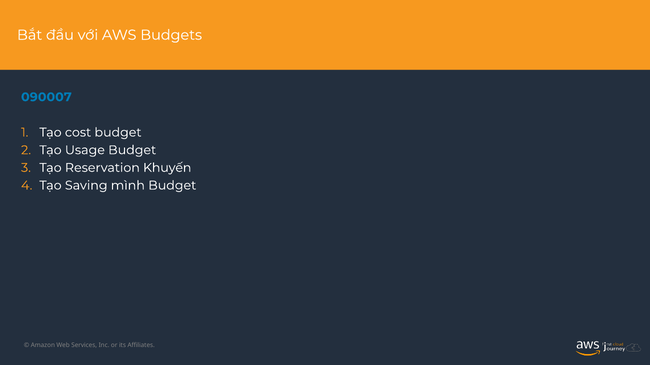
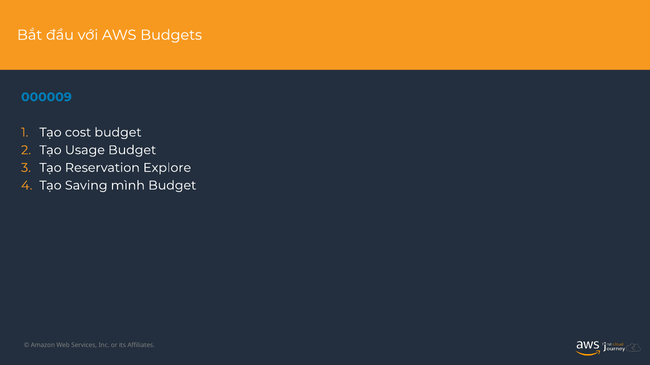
090007: 090007 -> 000009
Khuyến: Khuyến -> Explore
